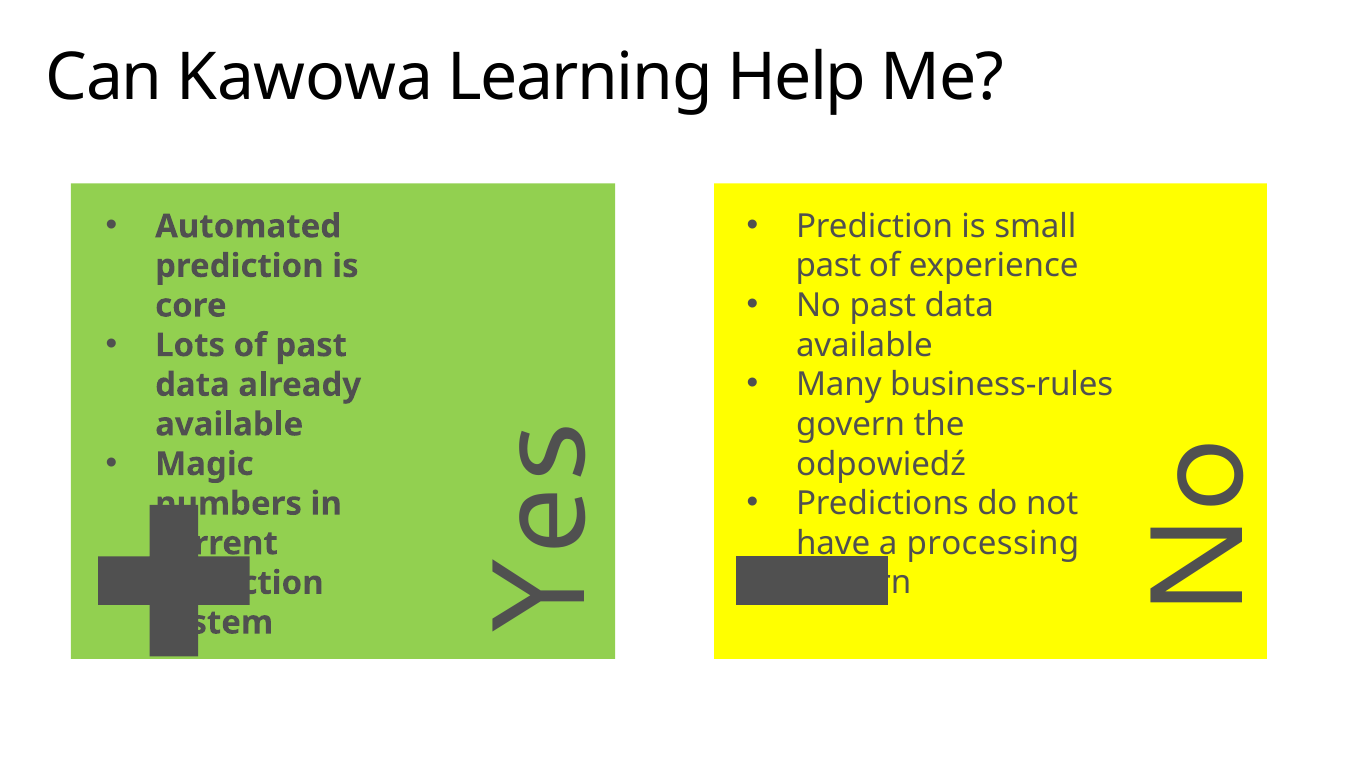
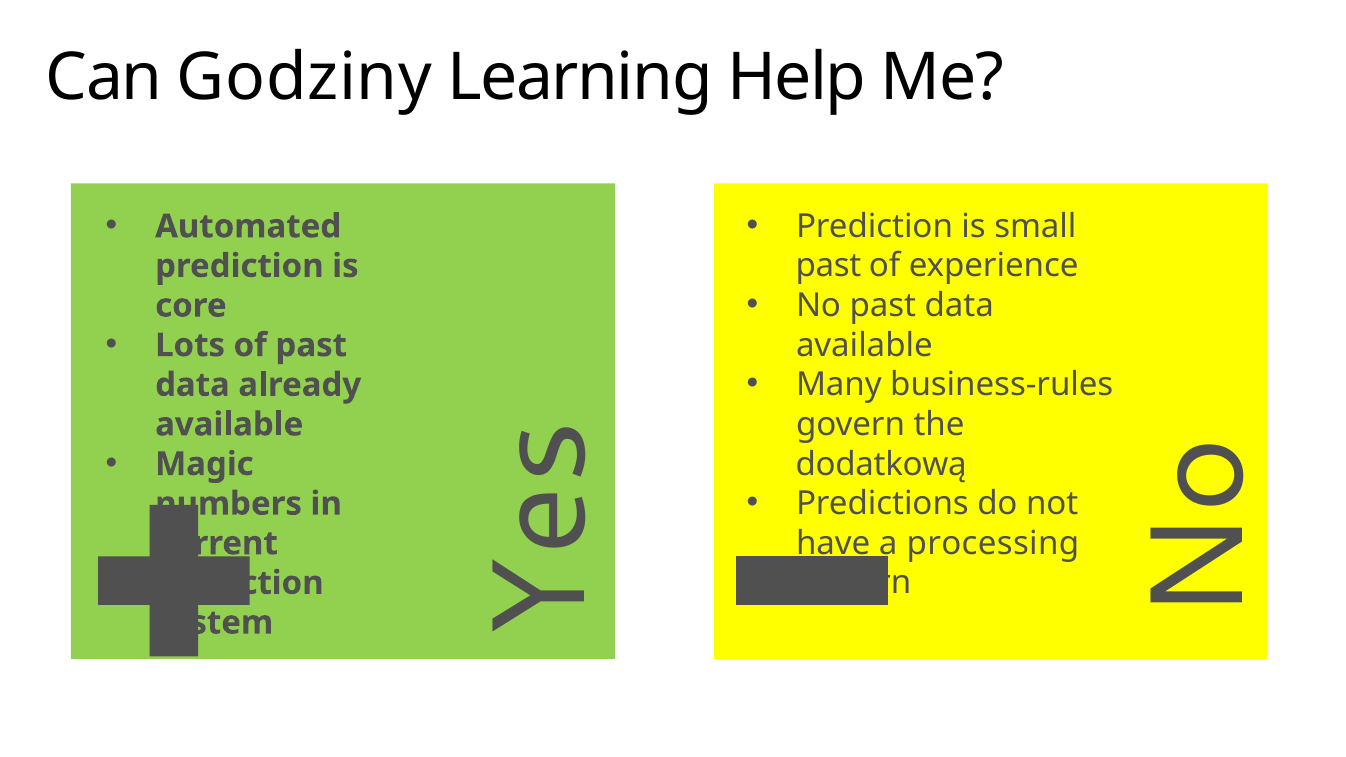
Kawowa: Kawowa -> Godziny
odpowiedź: odpowiedź -> dodatkową
